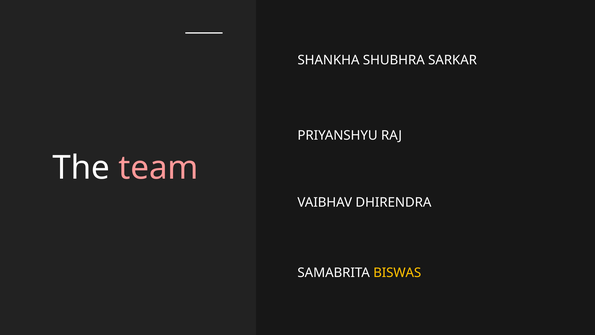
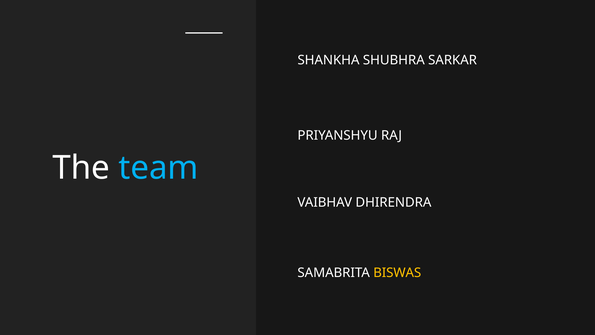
team colour: pink -> light blue
